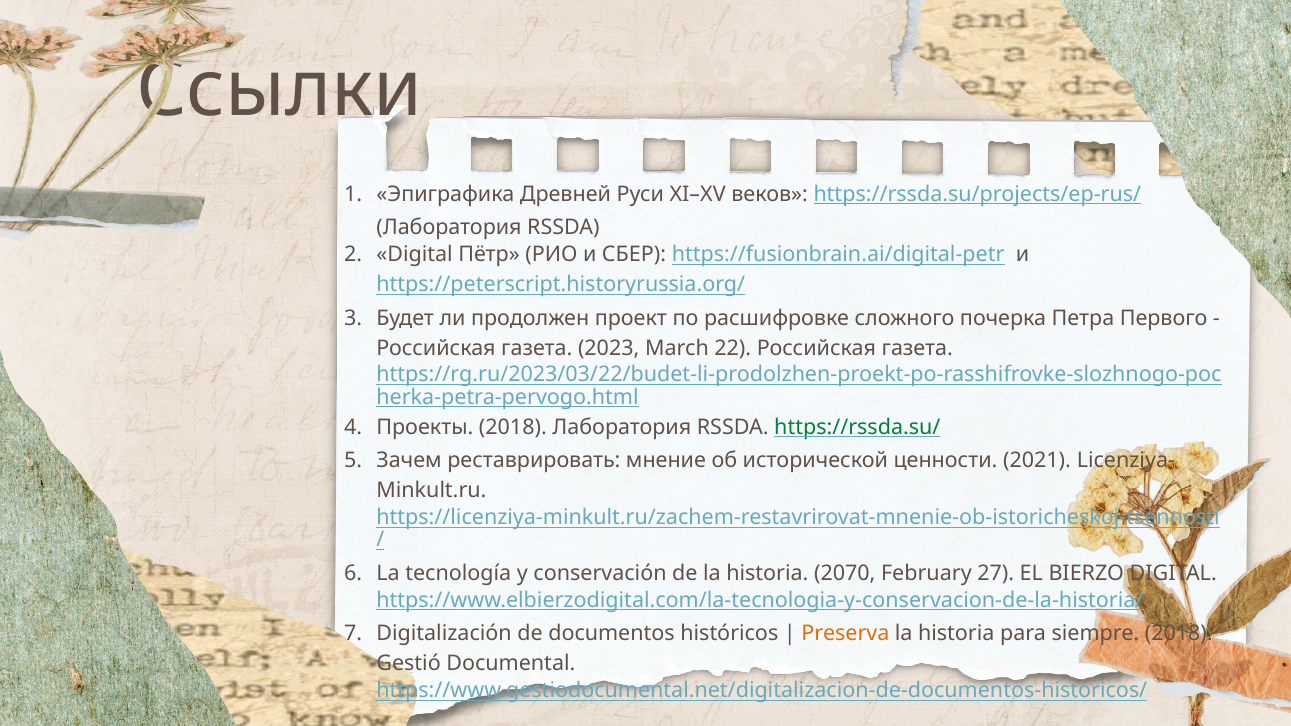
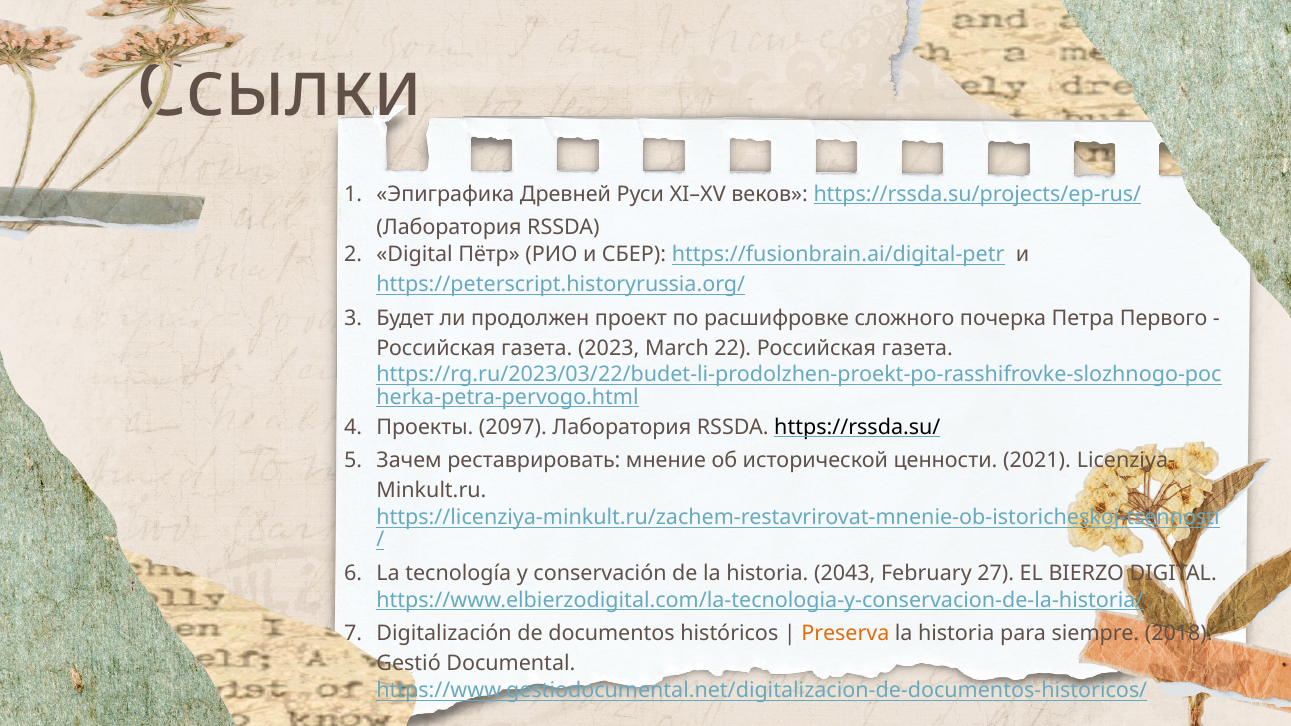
Проекты 2018: 2018 -> 2097
https://rssda.su/ colour: green -> black
2070: 2070 -> 2043
